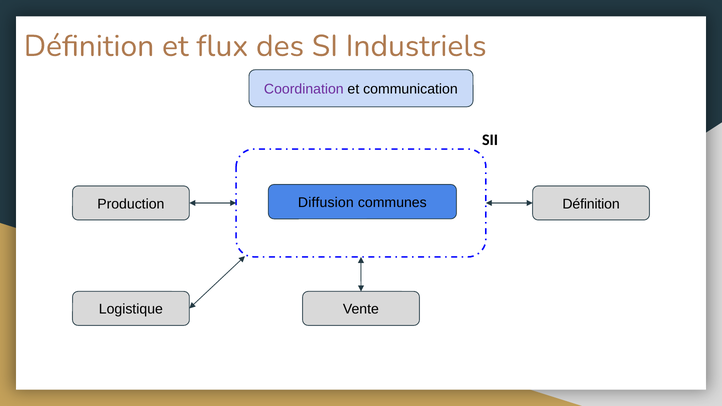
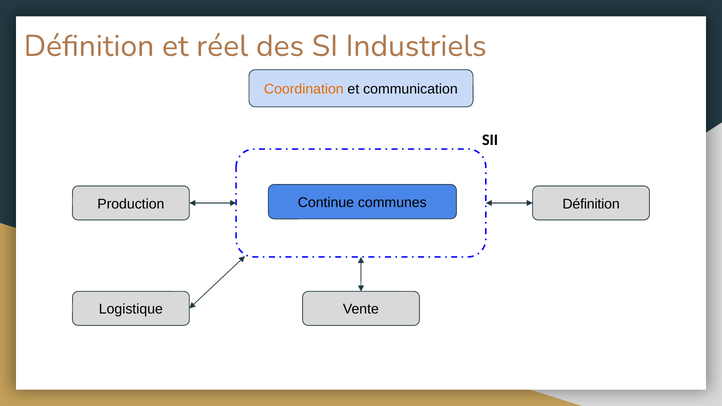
flux: flux -> réel
Coordination colour: purple -> orange
Diffusion: Diffusion -> Continue
